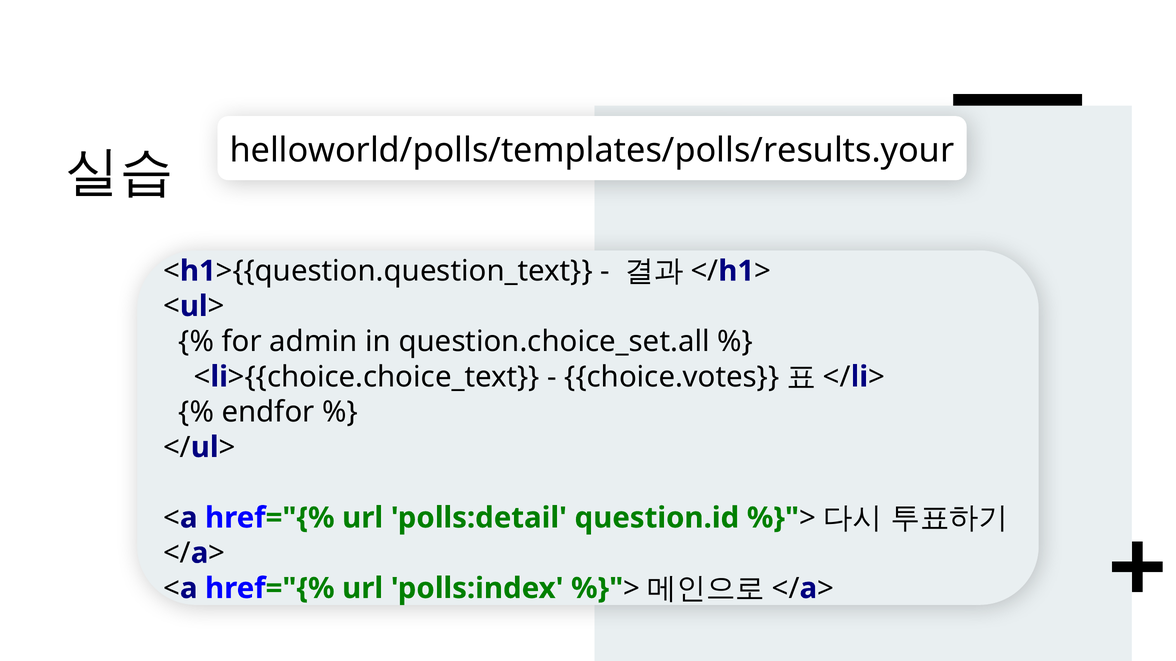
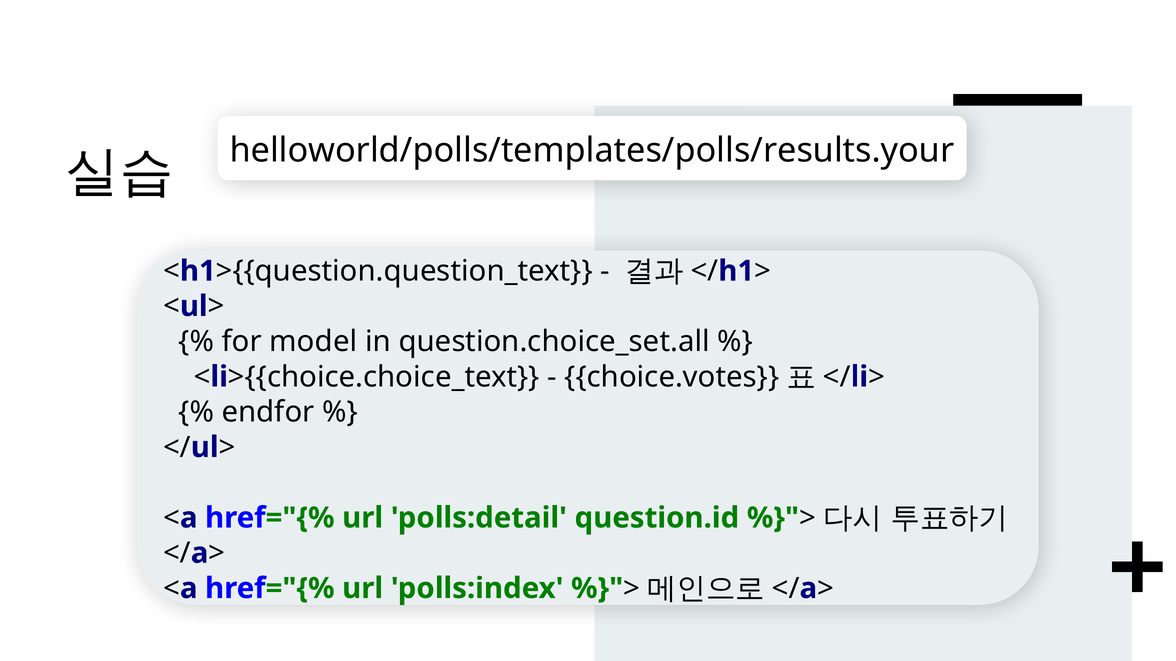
admin: admin -> model
